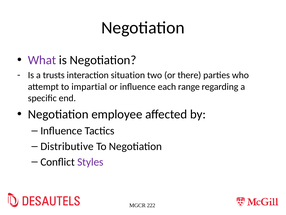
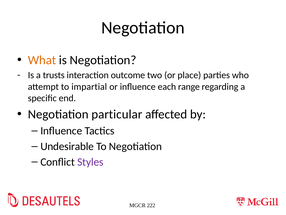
What colour: purple -> orange
situation: situation -> outcome
there: there -> place
employee: employee -> particular
Distributive: Distributive -> Undesirable
